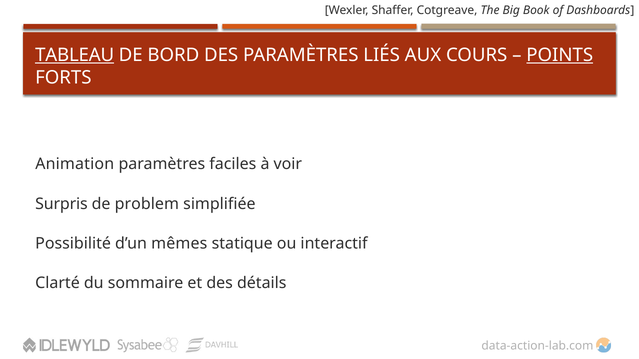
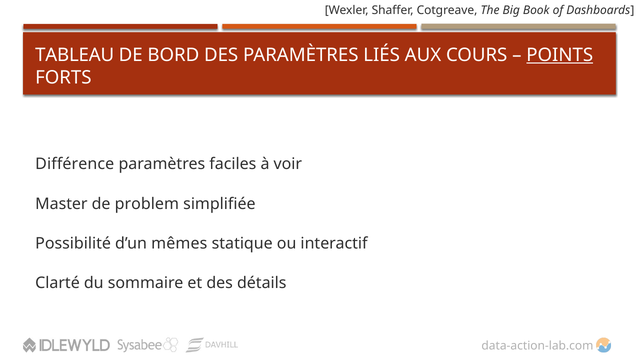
TABLEAU underline: present -> none
Animation: Animation -> Différence
Surpris: Surpris -> Master
